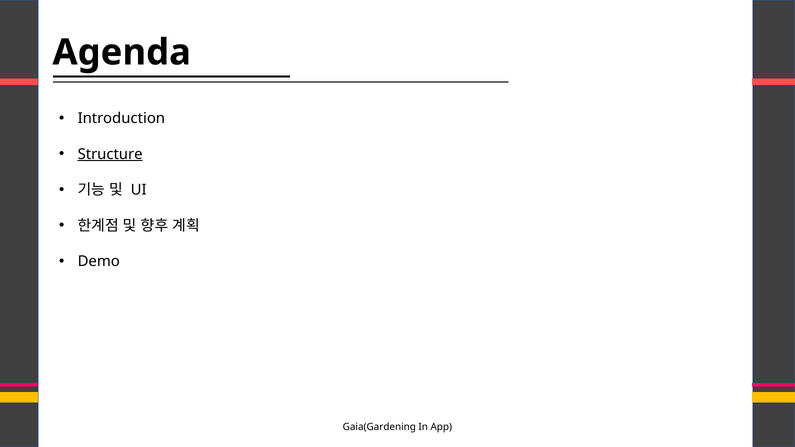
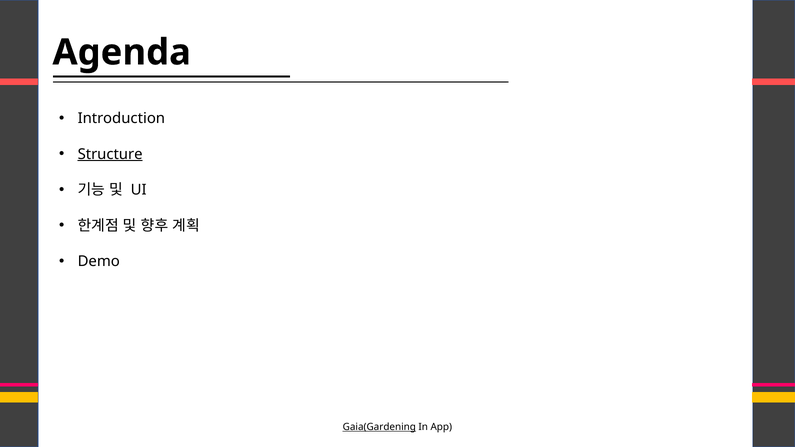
Gaia(Gardening underline: none -> present
